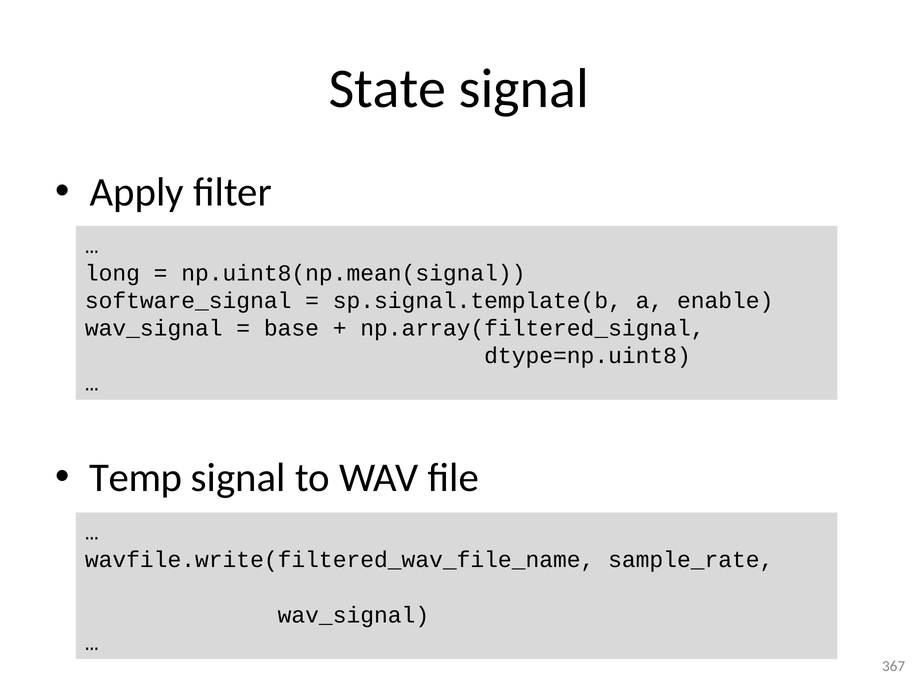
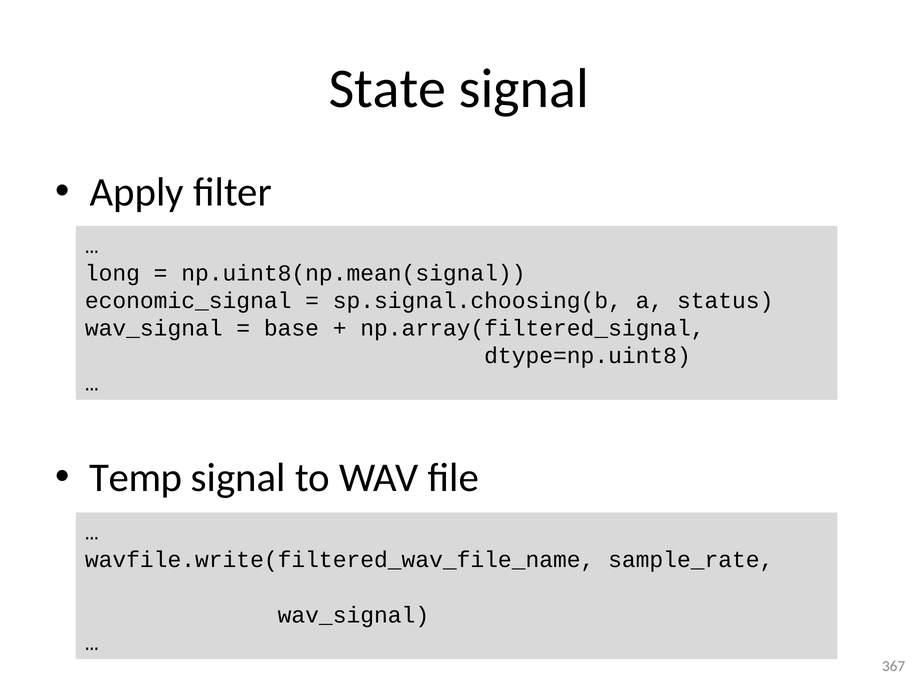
software_signal: software_signal -> economic_signal
sp.signal.template(b: sp.signal.template(b -> sp.signal.choosing(b
enable: enable -> status
